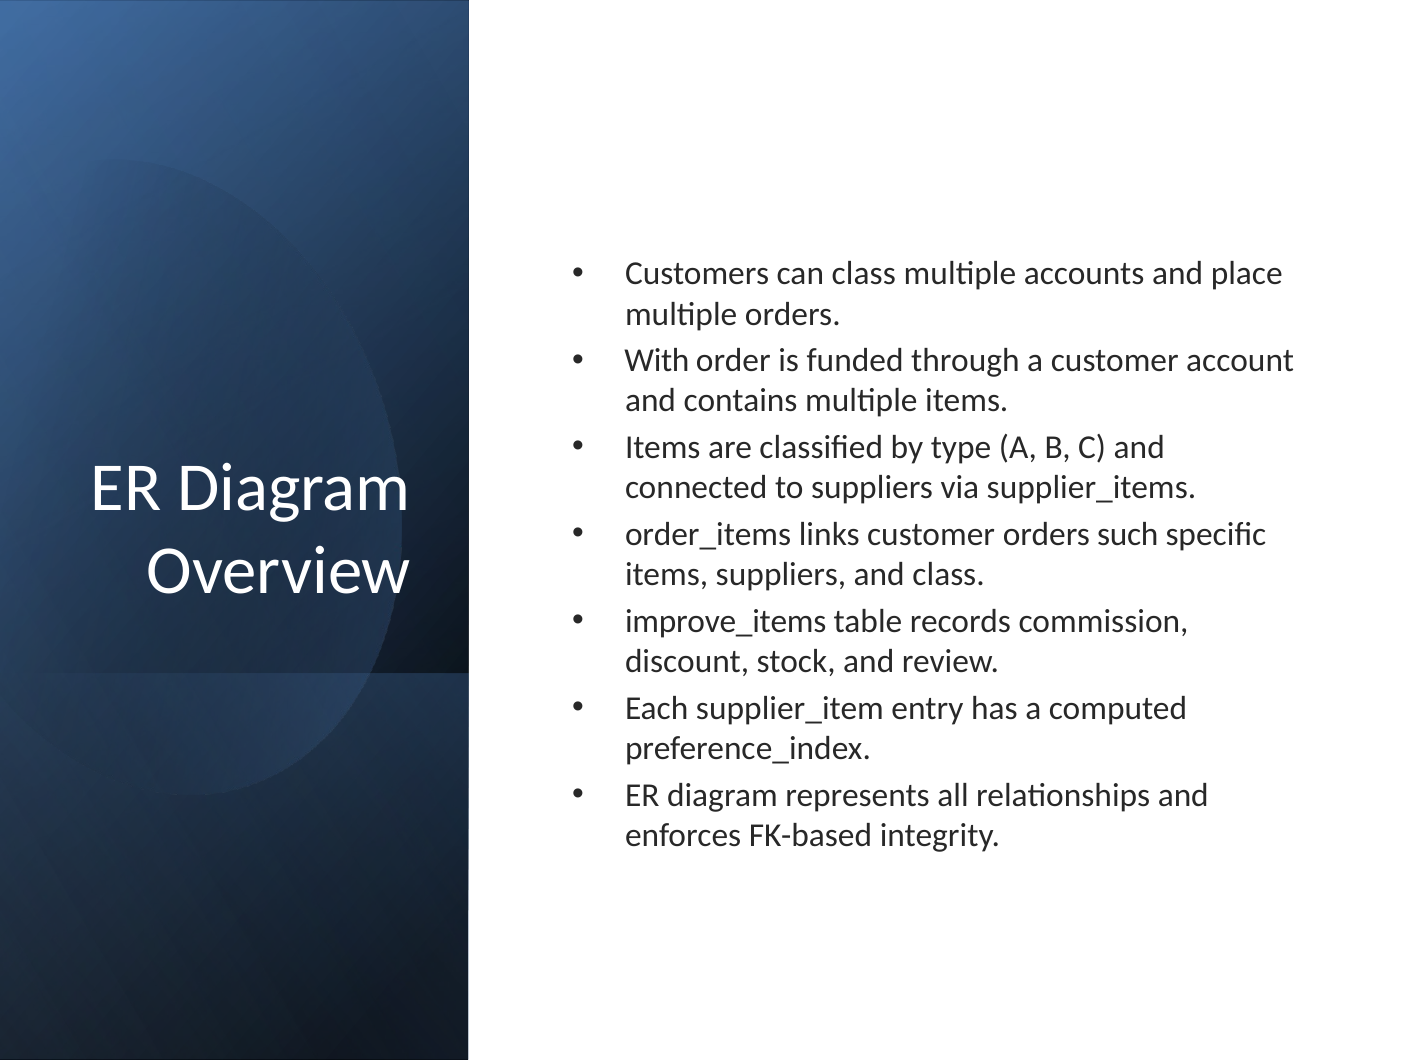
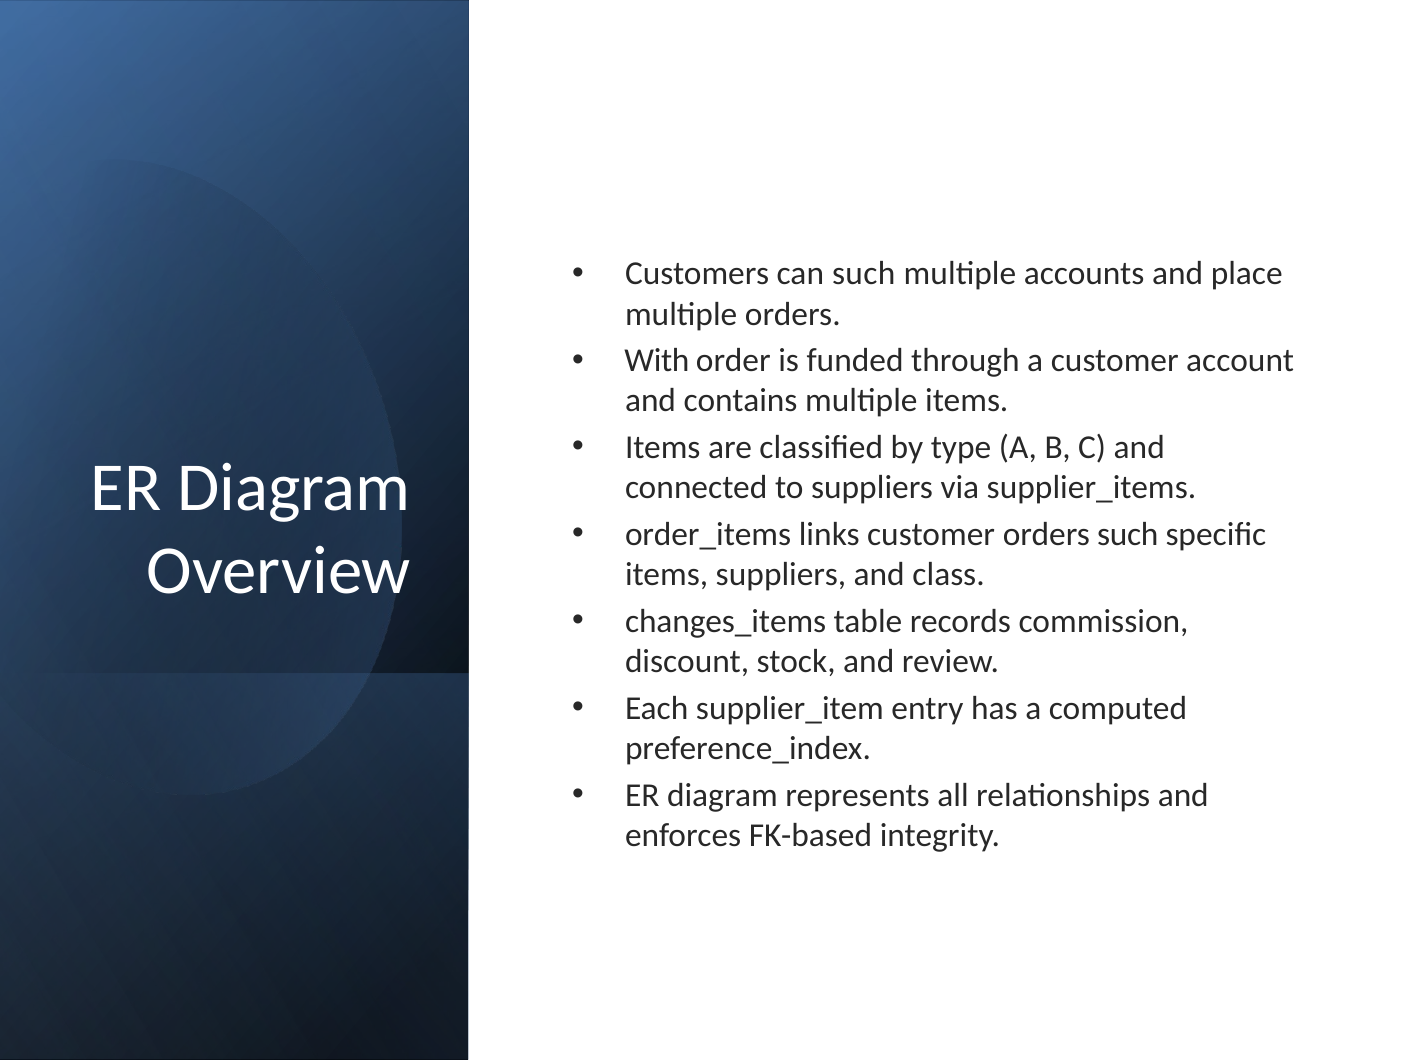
can class: class -> such
improve_items: improve_items -> changes_items
